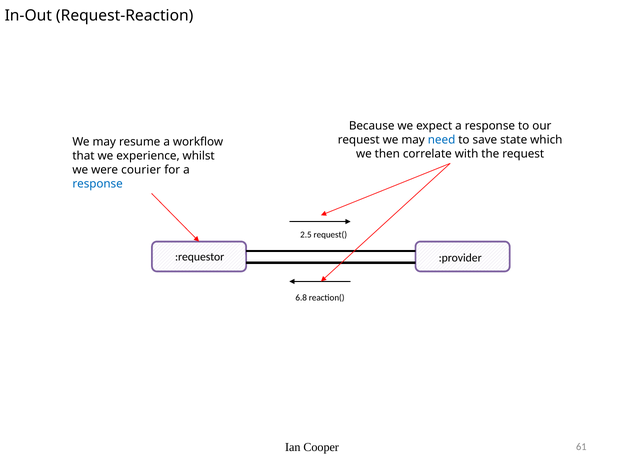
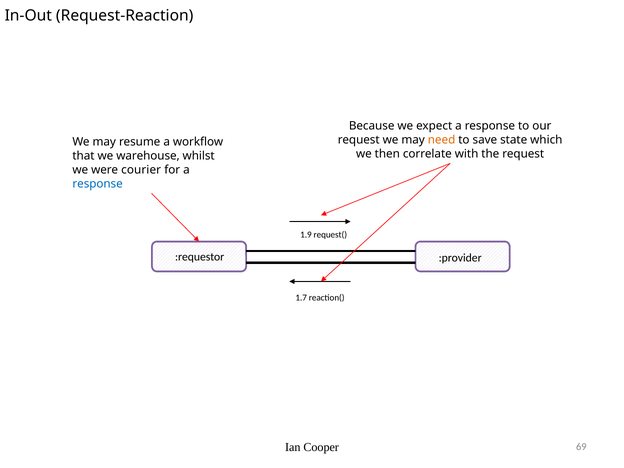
need colour: blue -> orange
experience: experience -> warehouse
2.5: 2.5 -> 1.9
6.8: 6.8 -> 1.7
61: 61 -> 69
